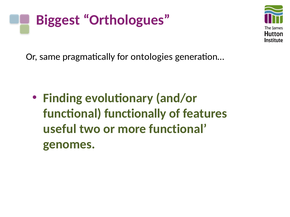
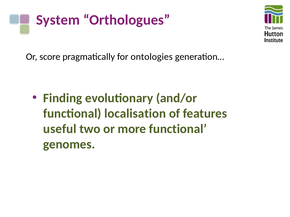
Biggest: Biggest -> System
same: same -> score
functionally: functionally -> localisation
